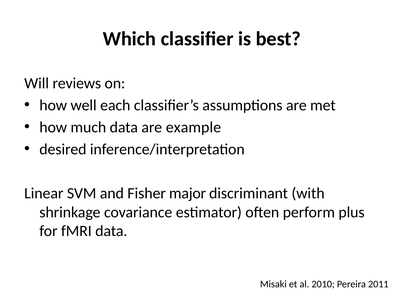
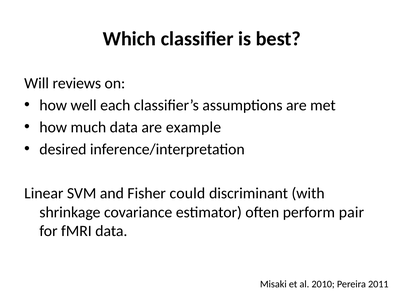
major: major -> could
plus: plus -> pair
